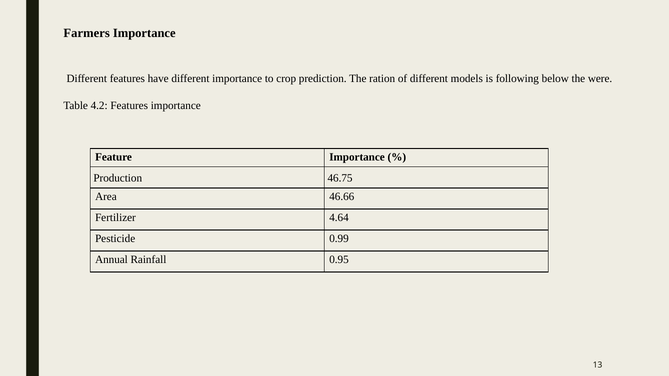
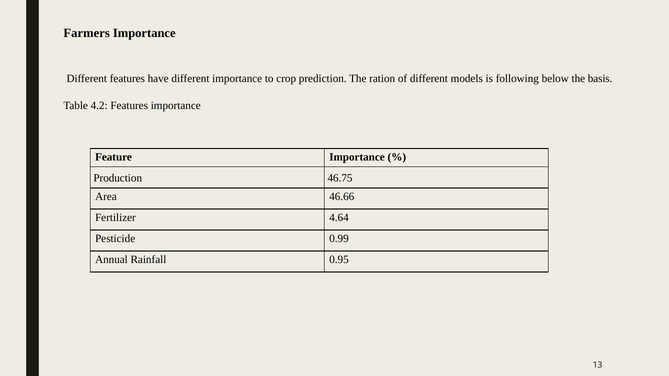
were: were -> basis
